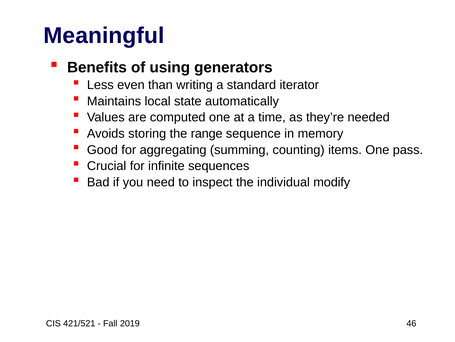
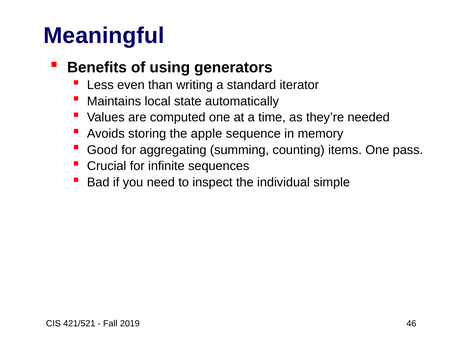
range: range -> apple
modify: modify -> simple
